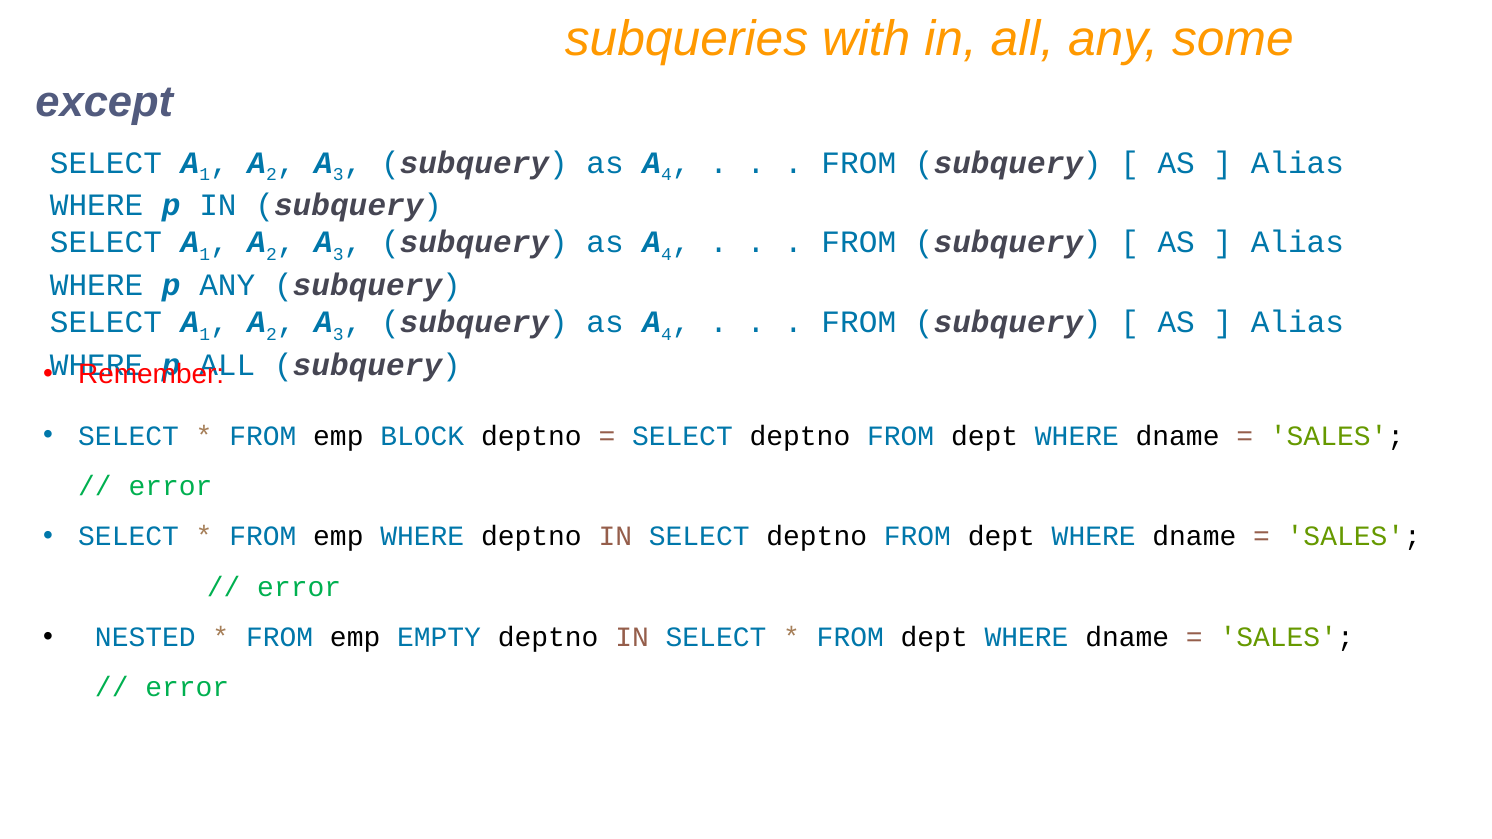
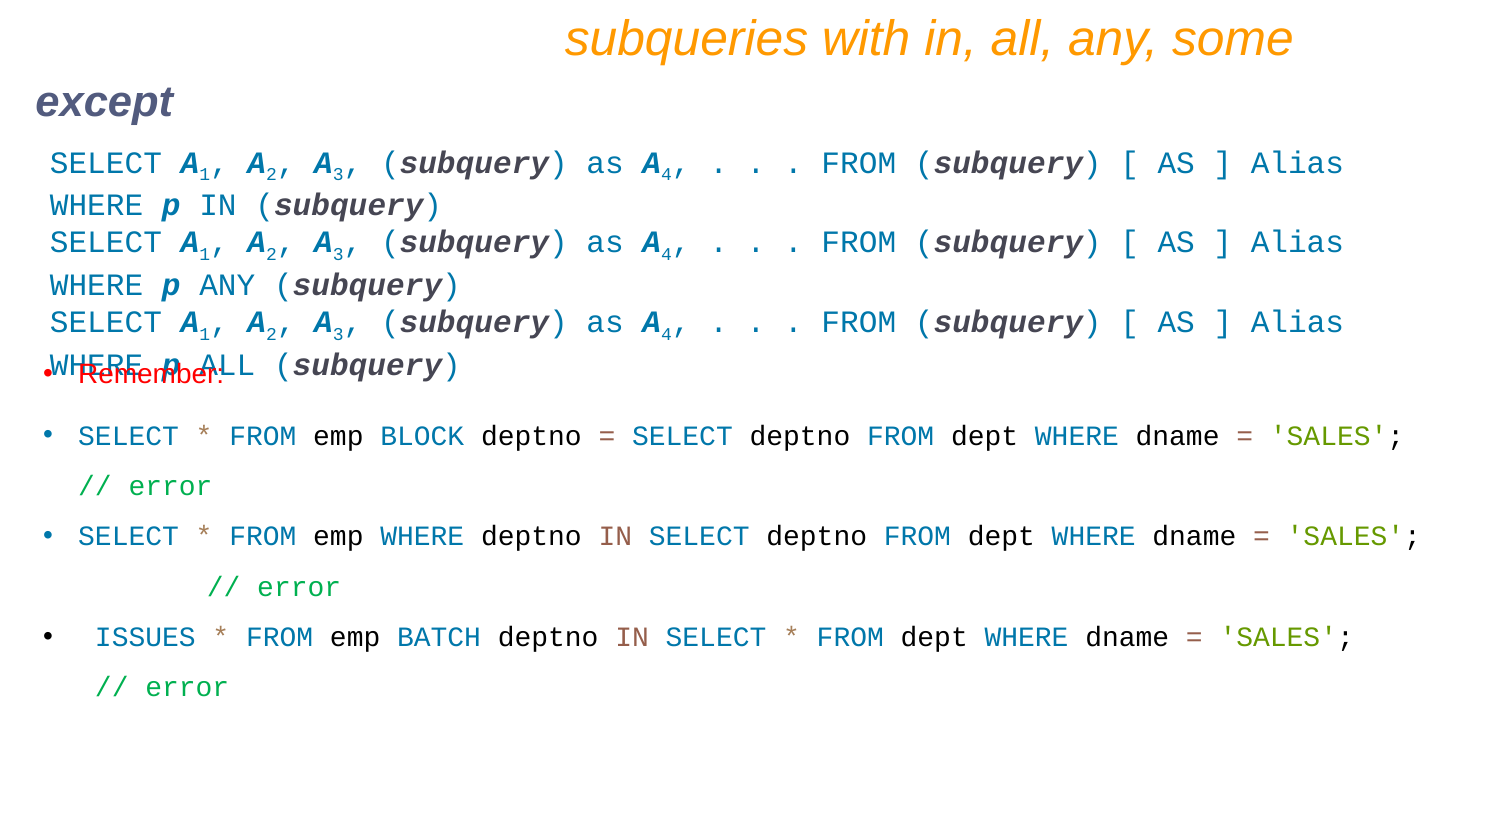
NESTED: NESTED -> ISSUES
EMPTY: EMPTY -> BATCH
